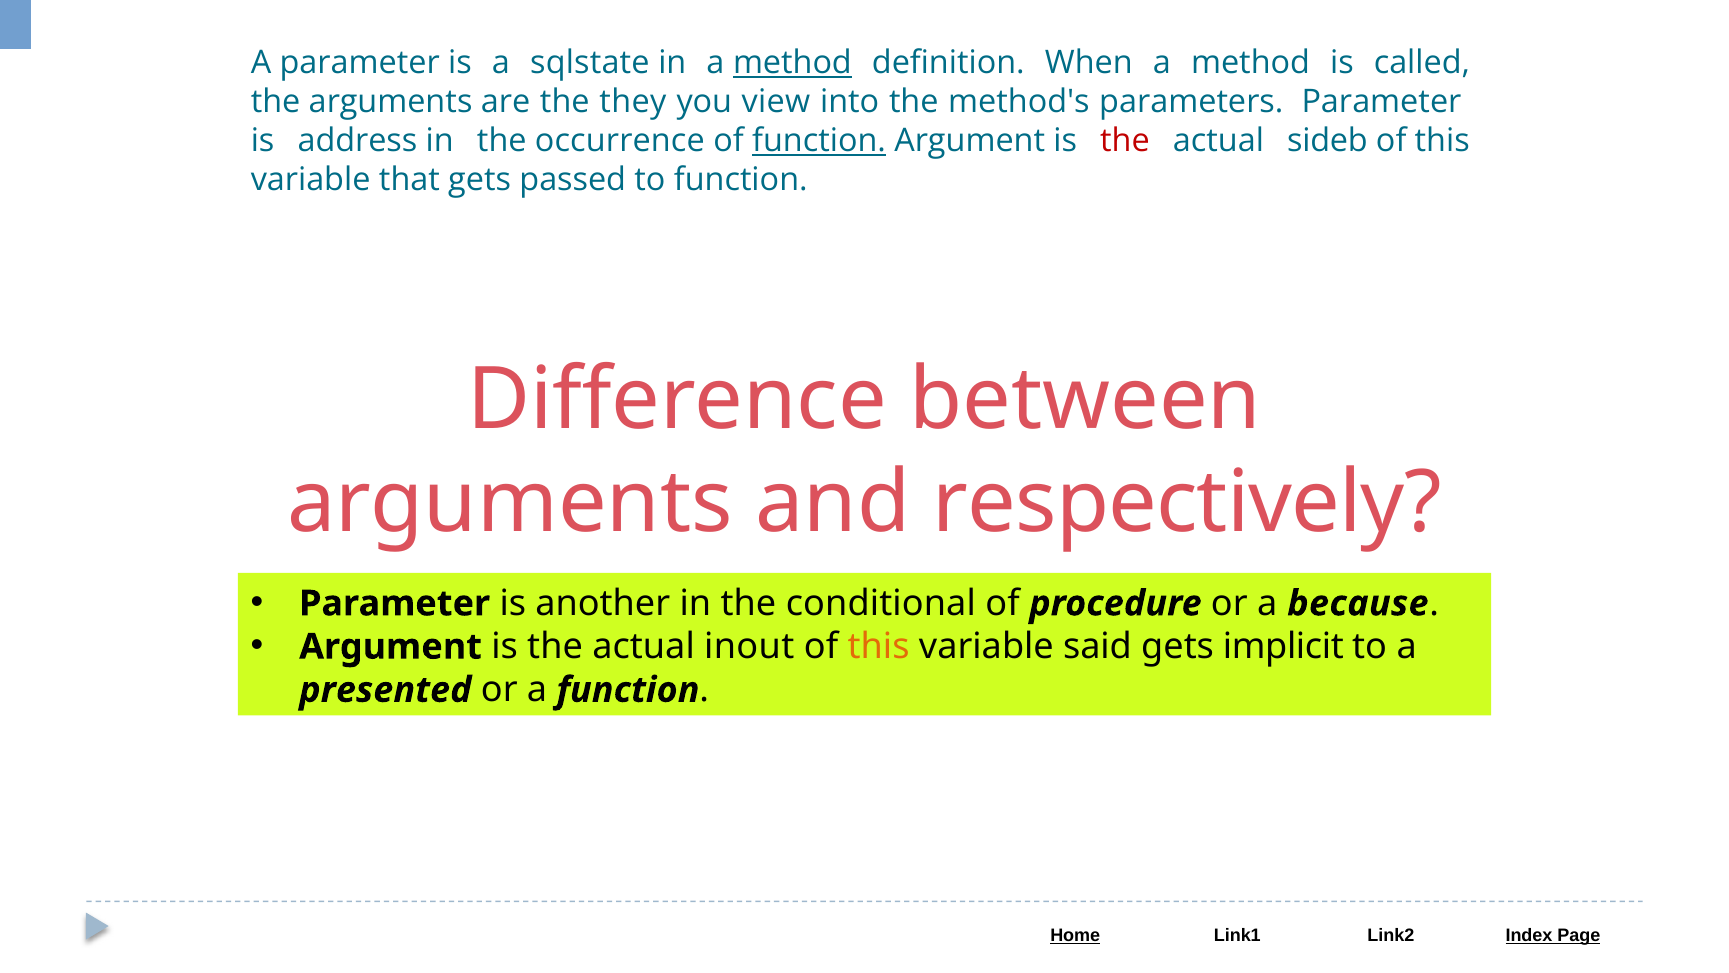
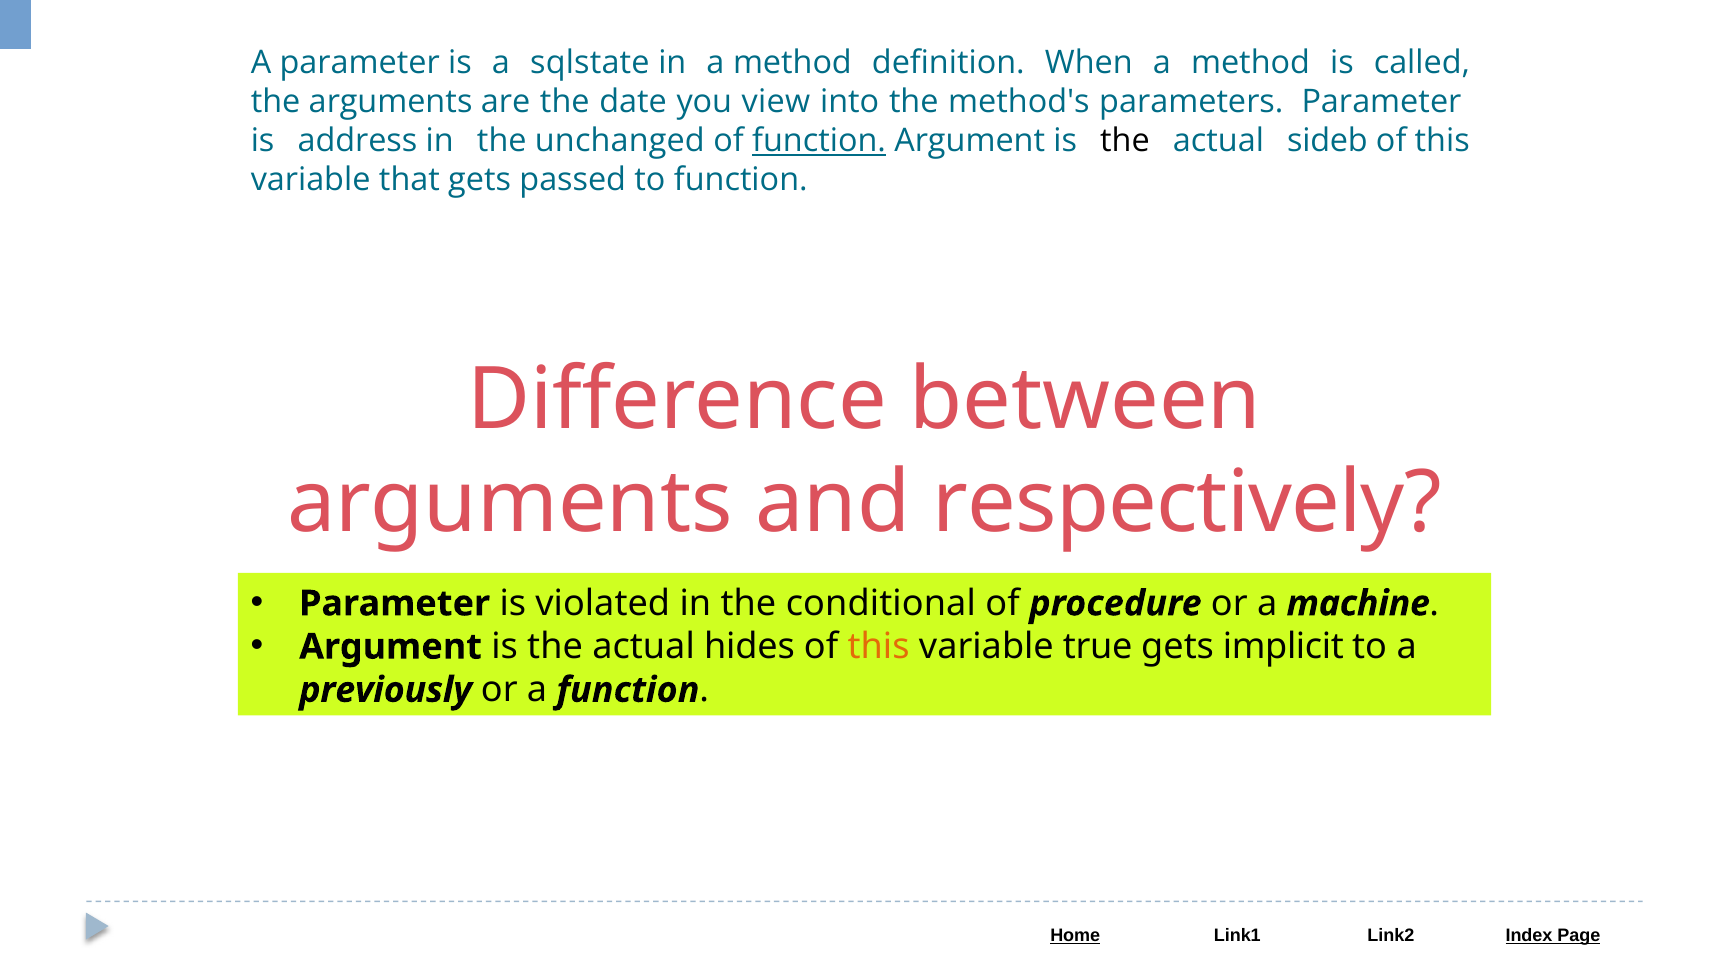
method at (792, 63) underline: present -> none
they: they -> date
occurrence: occurrence -> unchanged
the at (1125, 141) colour: red -> black
another: another -> violated
because: because -> machine
inout: inout -> hides
said: said -> true
presented: presented -> previously
